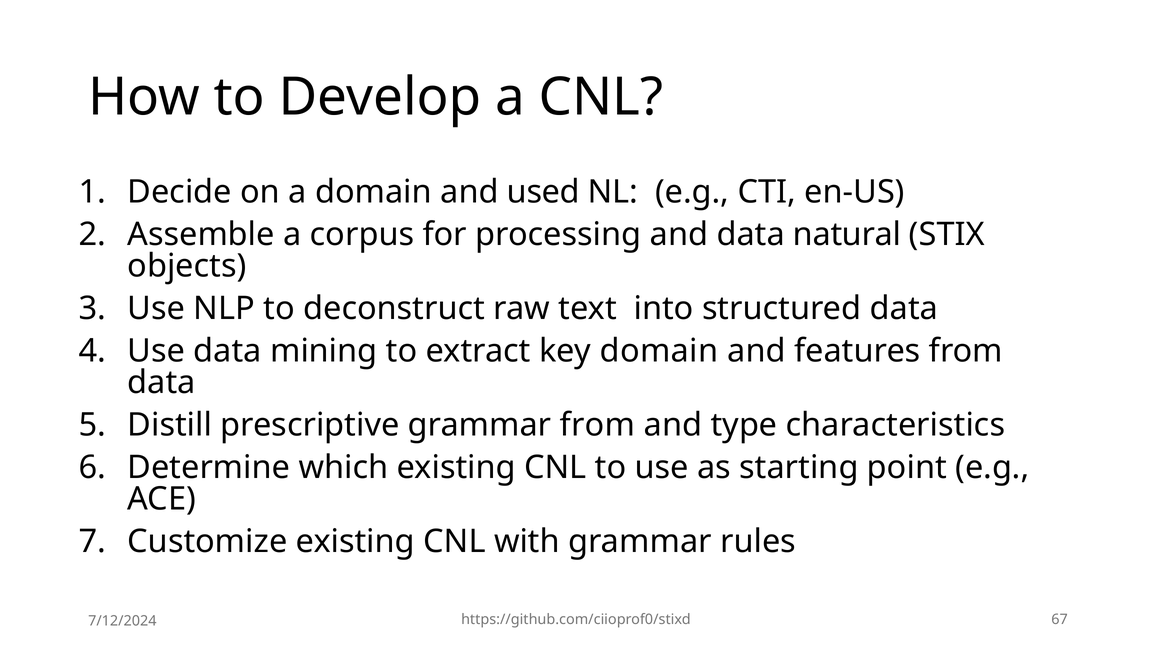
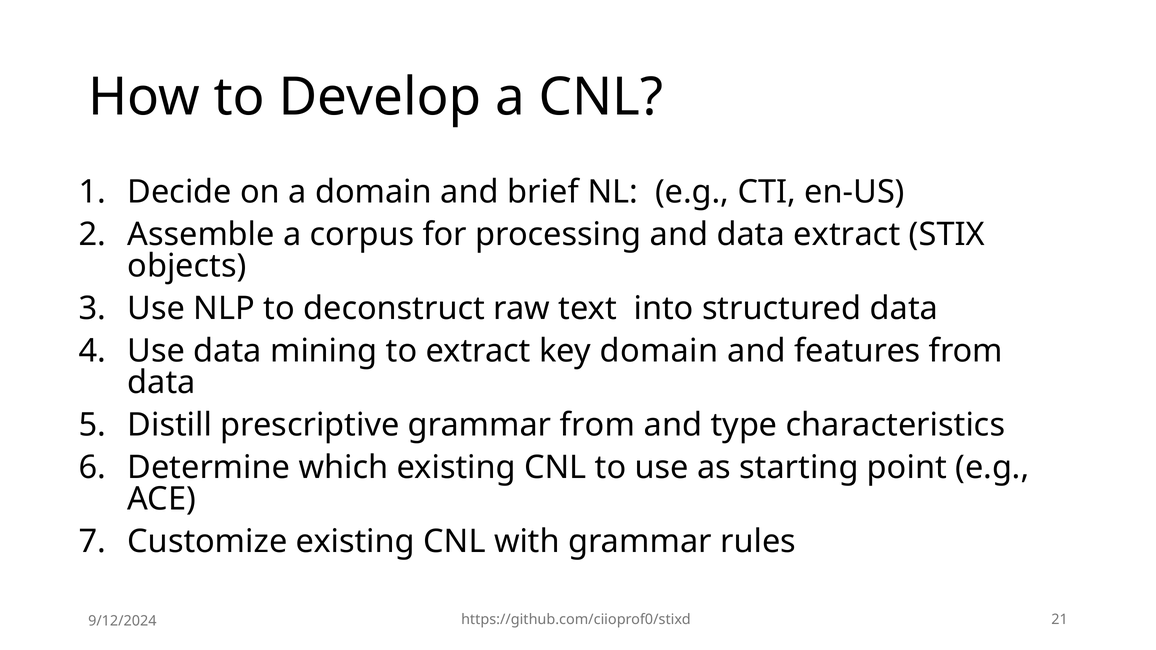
used: used -> brief
data natural: natural -> extract
67: 67 -> 21
7/12/2024: 7/12/2024 -> 9/12/2024
